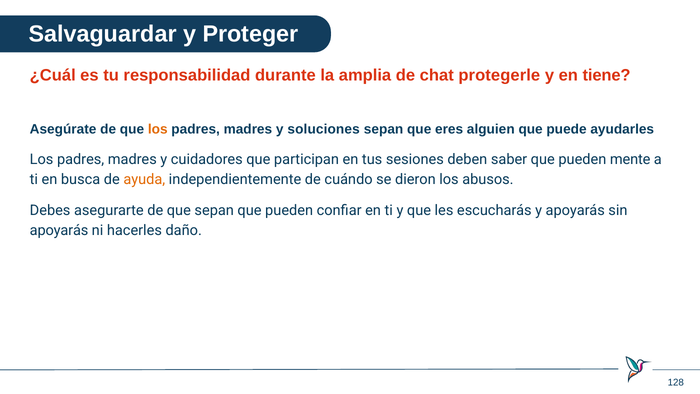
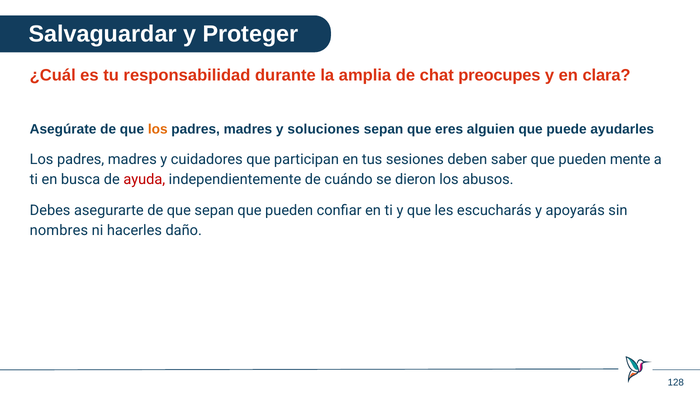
protegerle: protegerle -> preocupes
tiene: tiene -> clara
ayuda colour: orange -> red
apoyarás at (59, 230): apoyarás -> nombres
